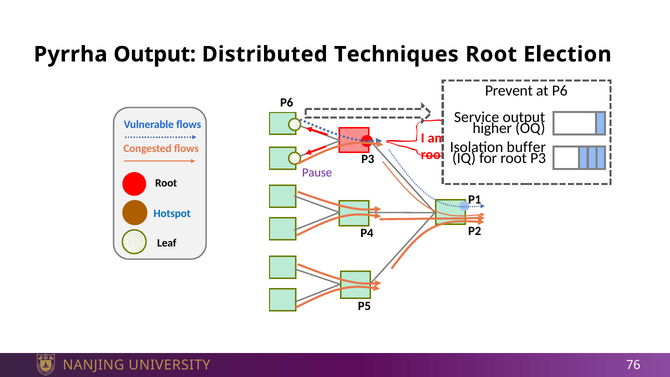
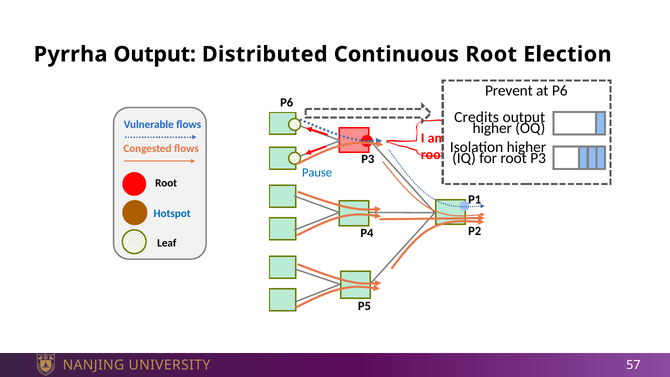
Techniques: Techniques -> Continuous
Service: Service -> Credits
buffer at (526, 147): buffer -> higher
Pause colour: purple -> blue
76: 76 -> 57
